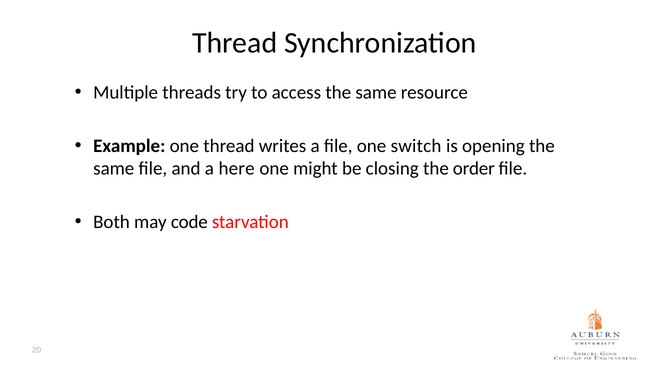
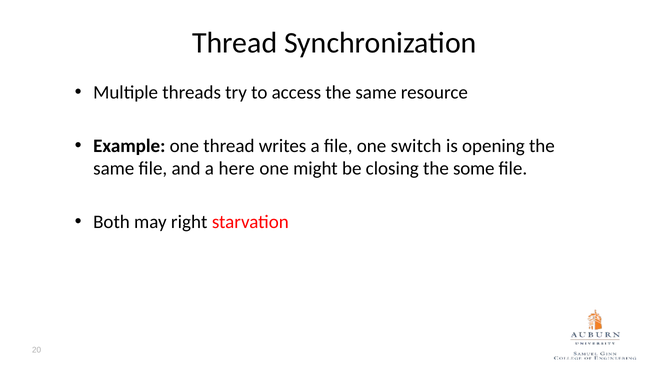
order: order -> some
code: code -> right
